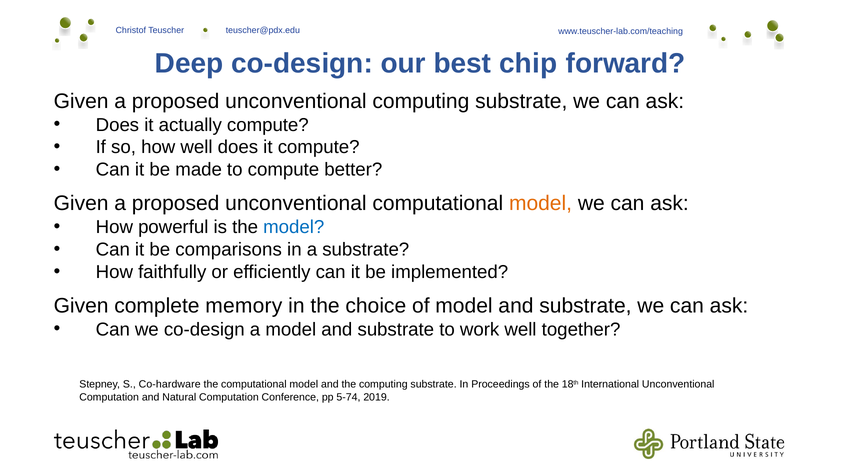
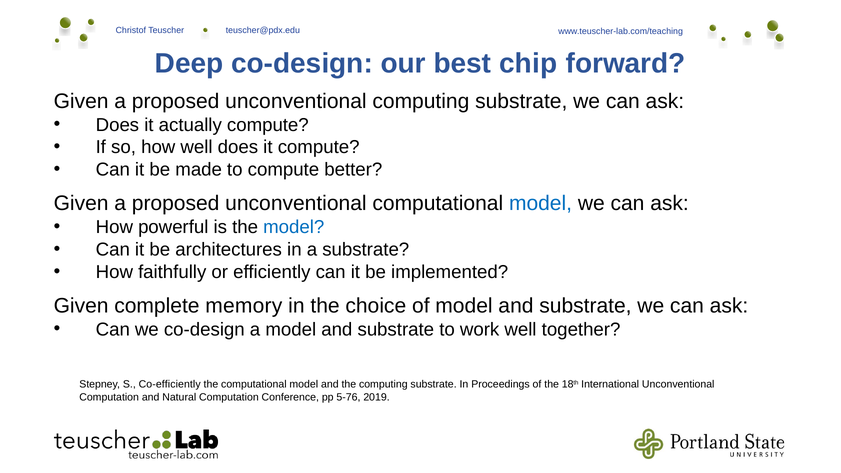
model at (541, 204) colour: orange -> blue
comparisons: comparisons -> architectures
Co-hardware: Co-hardware -> Co-efficiently
5-74: 5-74 -> 5-76
